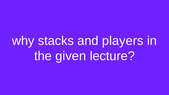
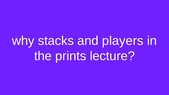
given: given -> prints
